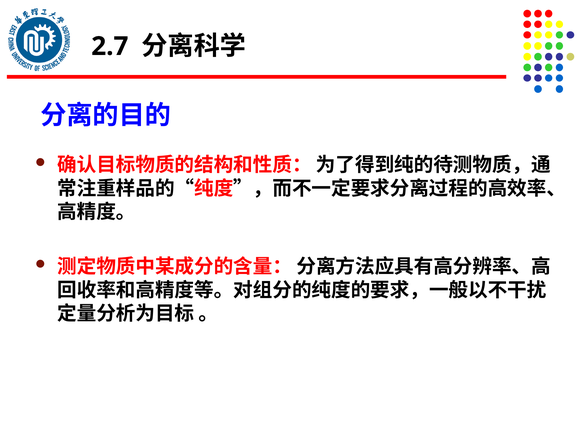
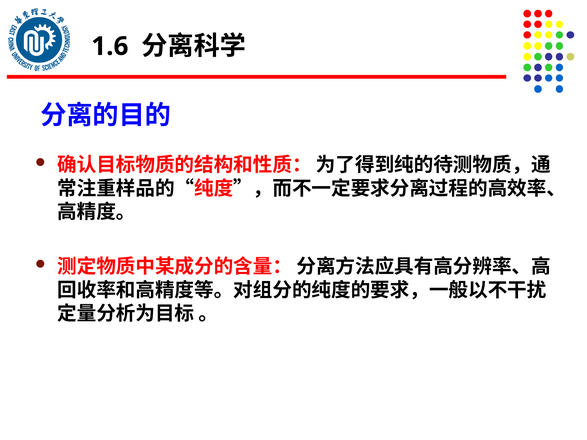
2.7: 2.7 -> 1.6
